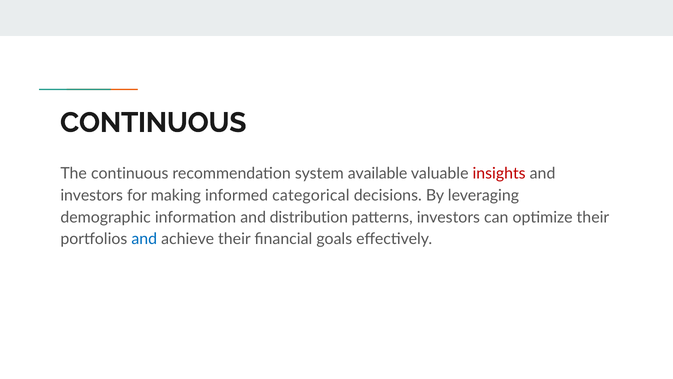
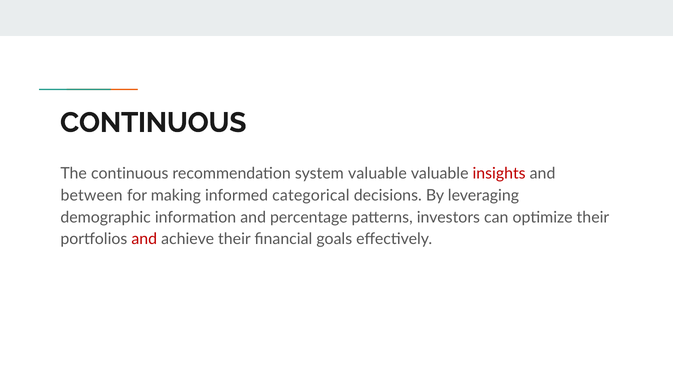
system available: available -> valuable
investors at (92, 195): investors -> between
distribution: distribution -> percentage
and at (144, 239) colour: blue -> red
